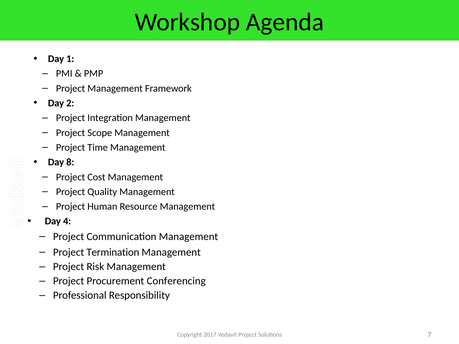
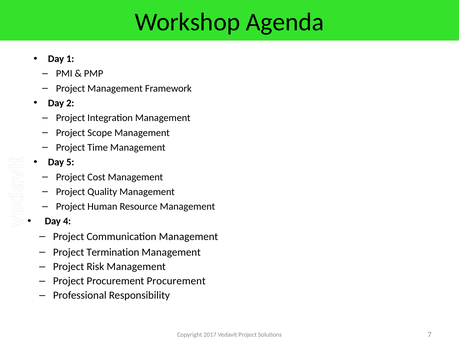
8: 8 -> 5
Procurement Conferencing: Conferencing -> Procurement
